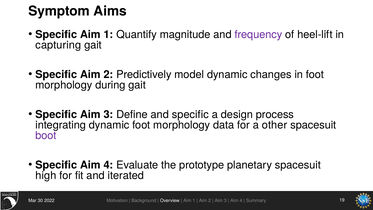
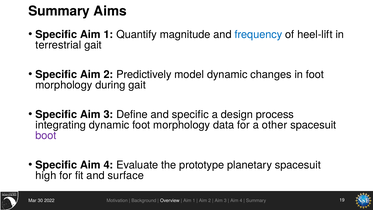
Symptom at (59, 11): Symptom -> Summary
frequency colour: purple -> blue
capturing: capturing -> terrestrial
iterated: iterated -> surface
